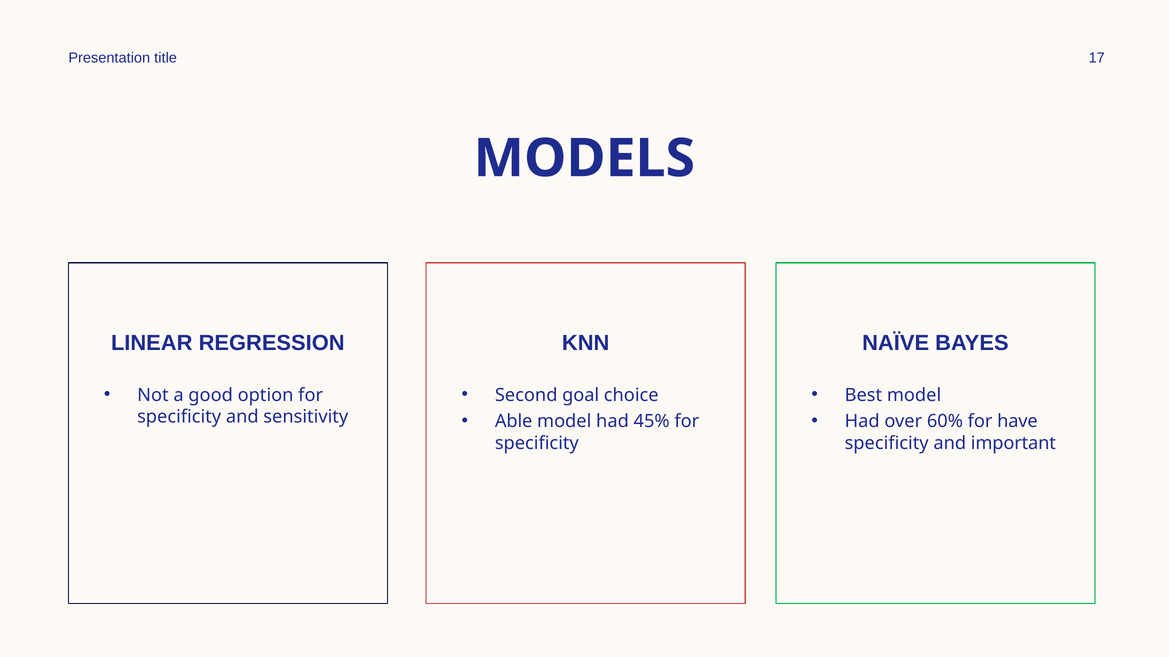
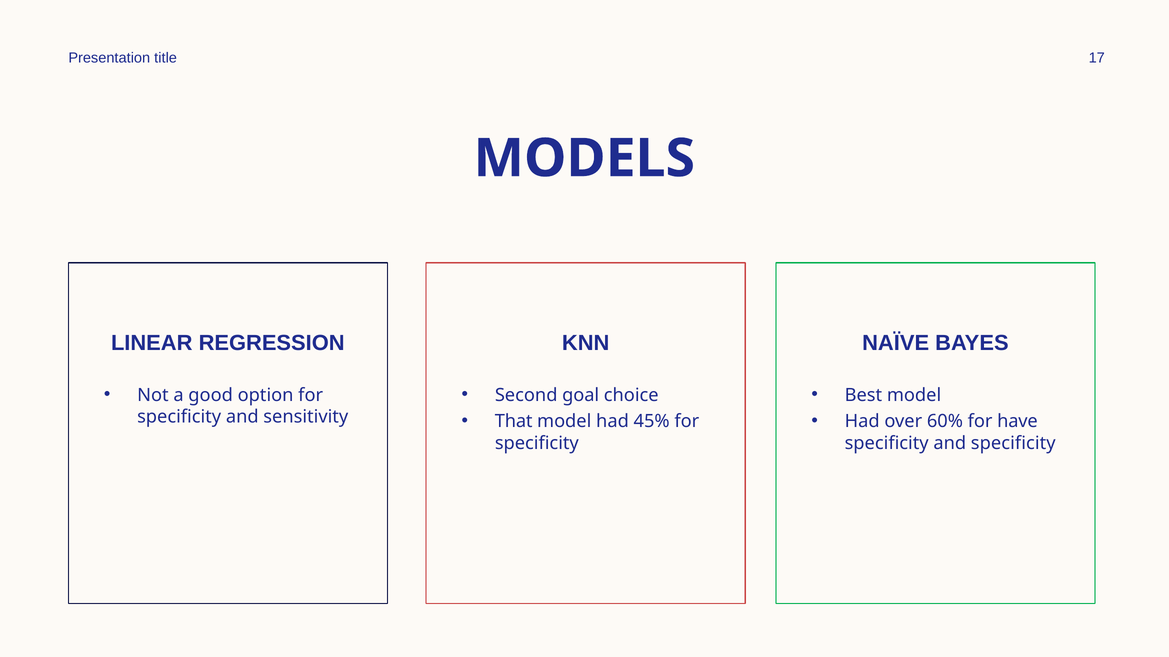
Able: Able -> That
and important: important -> specificity
